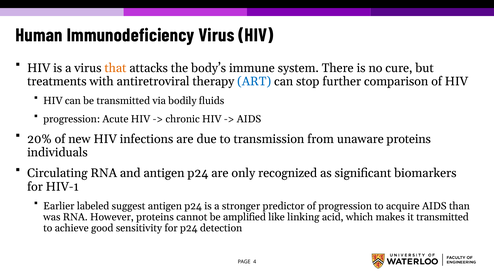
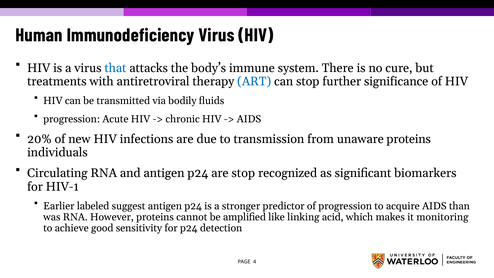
that colour: orange -> blue
comparison: comparison -> significance
are only: only -> stop
it transmitted: transmitted -> monitoring
